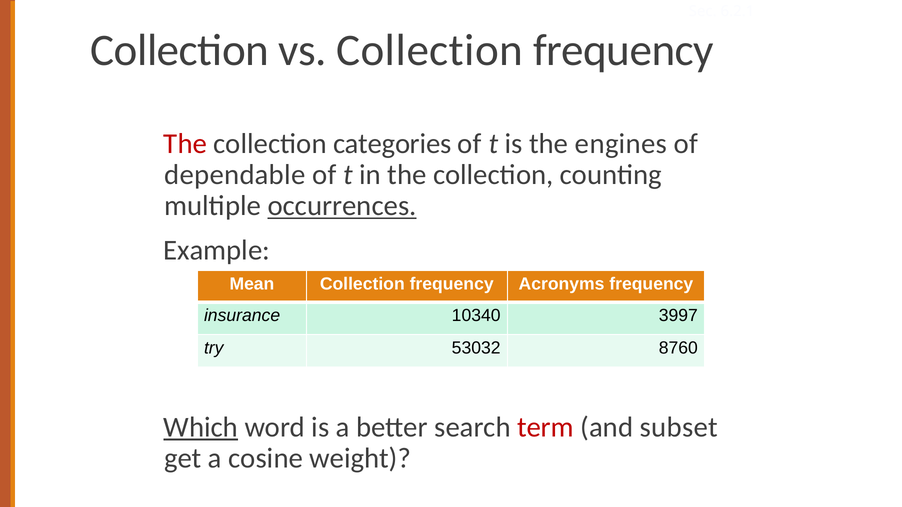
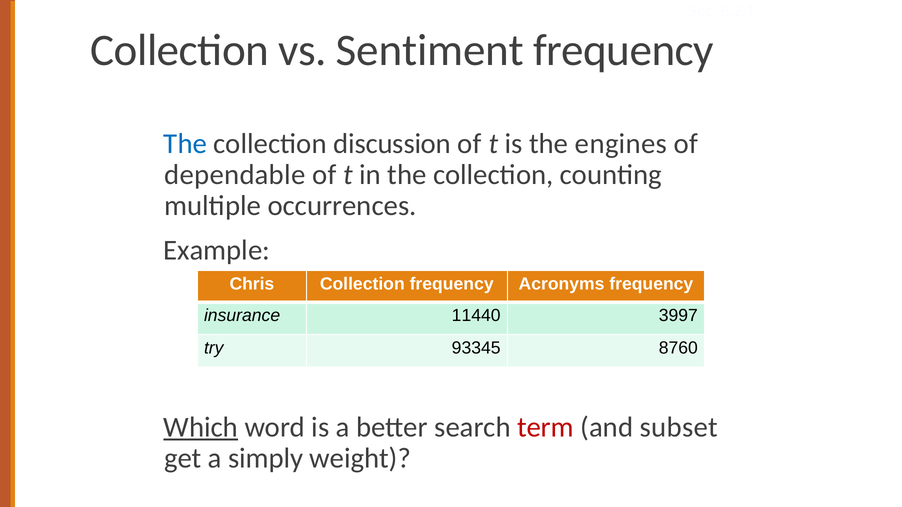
vs Collection: Collection -> Sentiment
The at (185, 144) colour: red -> blue
categories: categories -> discussion
occurrences underline: present -> none
Mean: Mean -> Chris
10340: 10340 -> 11440
53032: 53032 -> 93345
cosine: cosine -> simply
